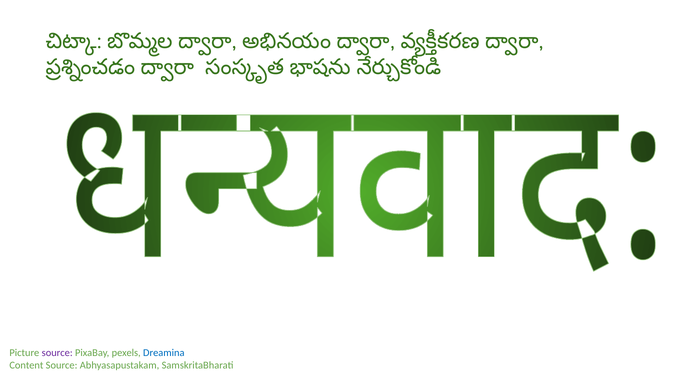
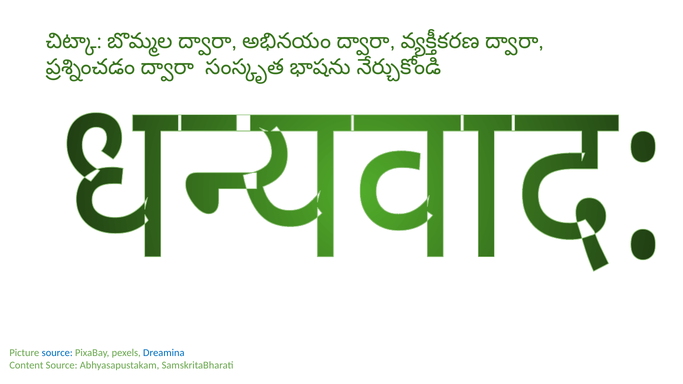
source at (57, 353) colour: purple -> blue
